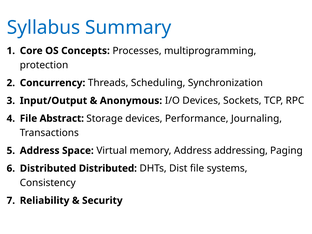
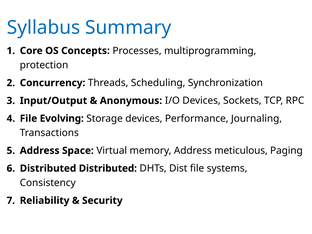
Abstract: Abstract -> Evolving
addressing: addressing -> meticulous
